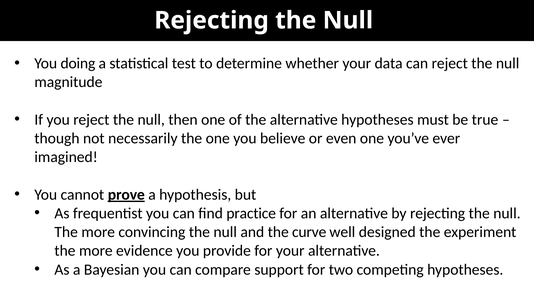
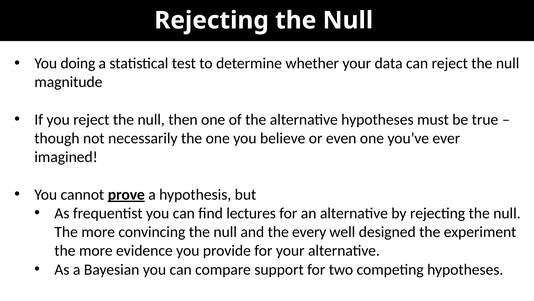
practice: practice -> lectures
curve: curve -> every
